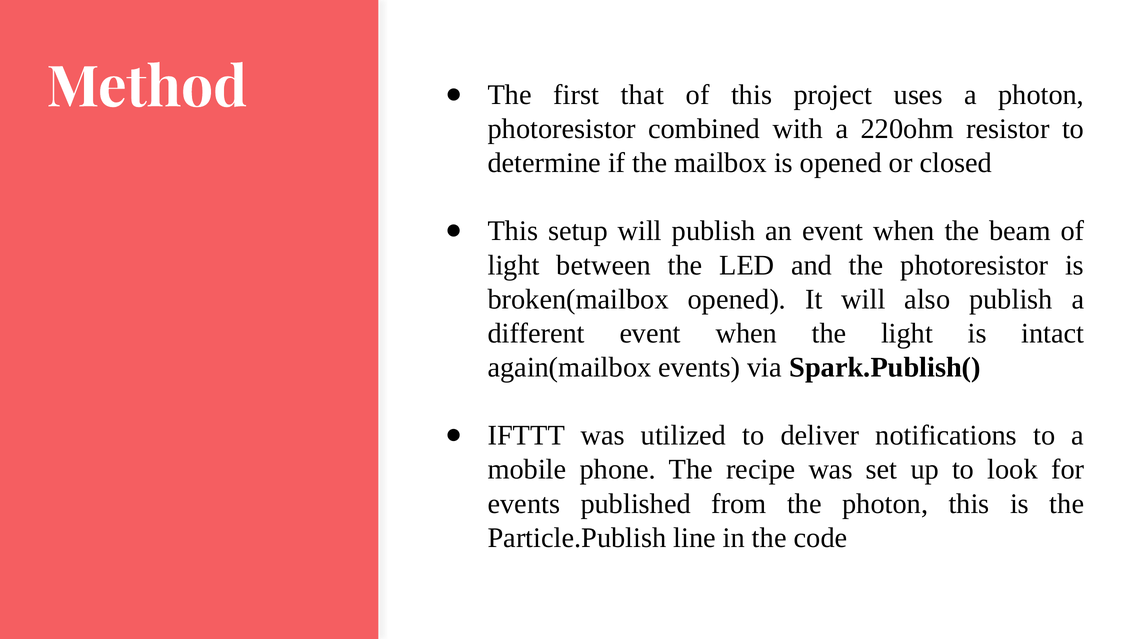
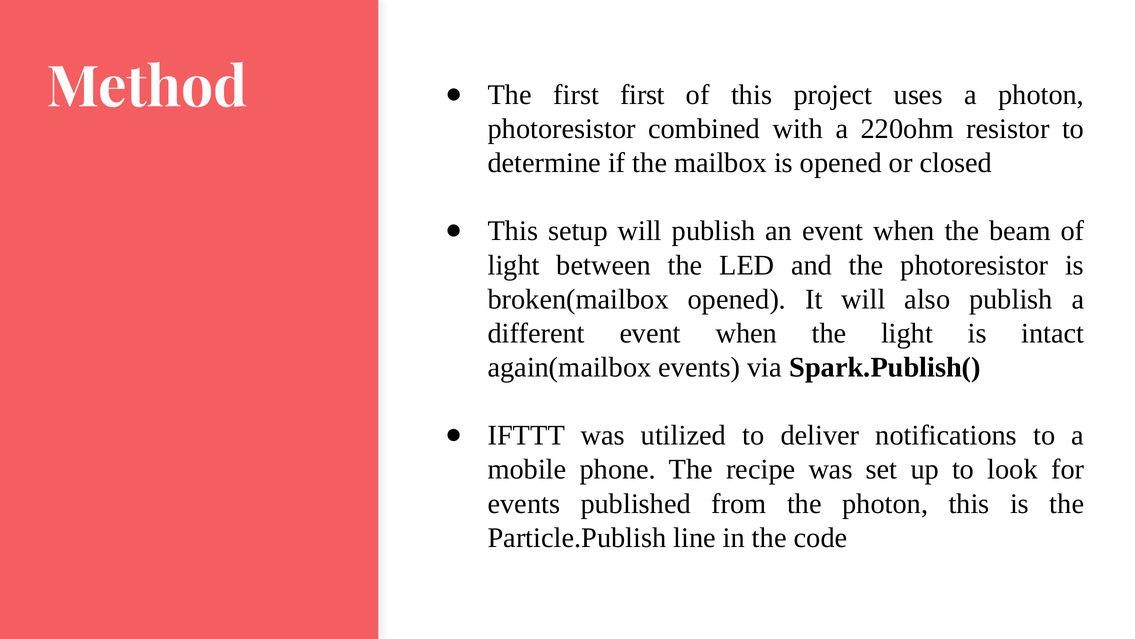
first that: that -> first
